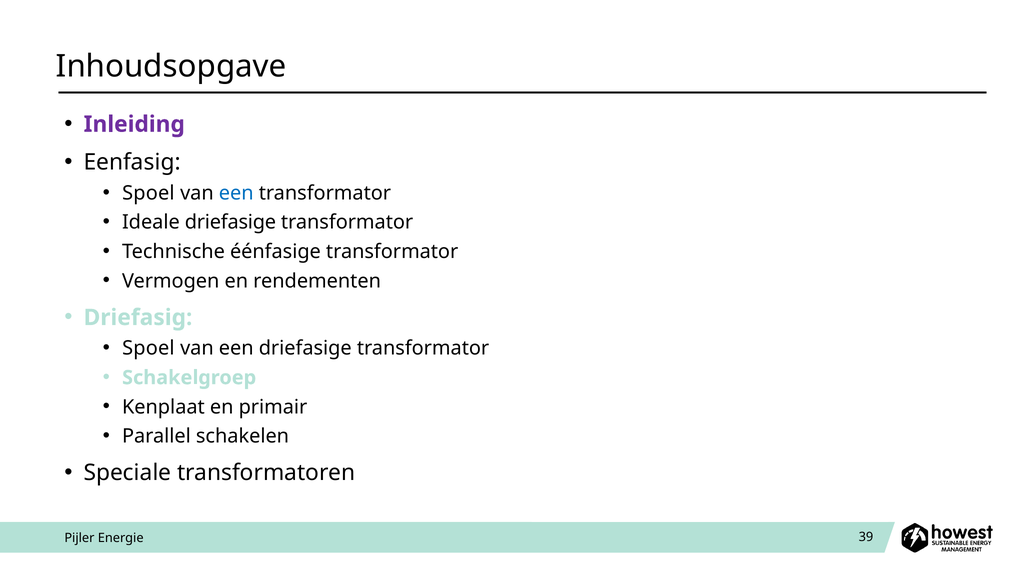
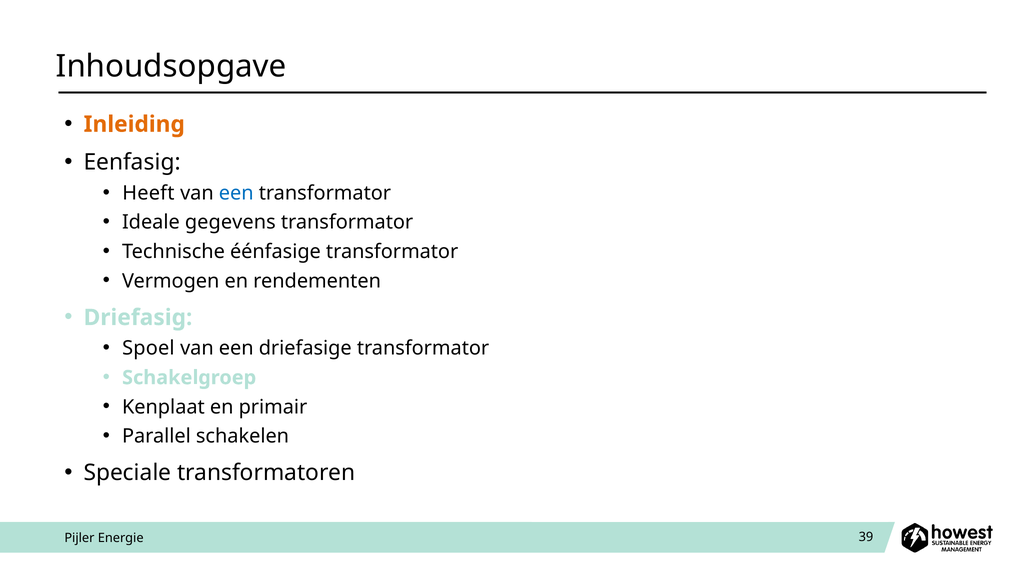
Inleiding colour: purple -> orange
Spoel at (148, 193): Spoel -> Heeft
Ideale driefasige: driefasige -> gegevens
